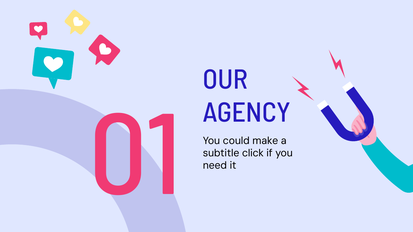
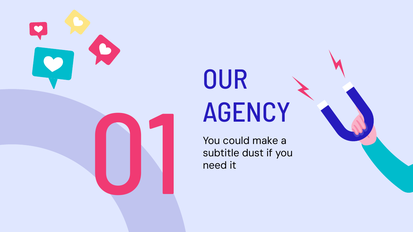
click: click -> dust
